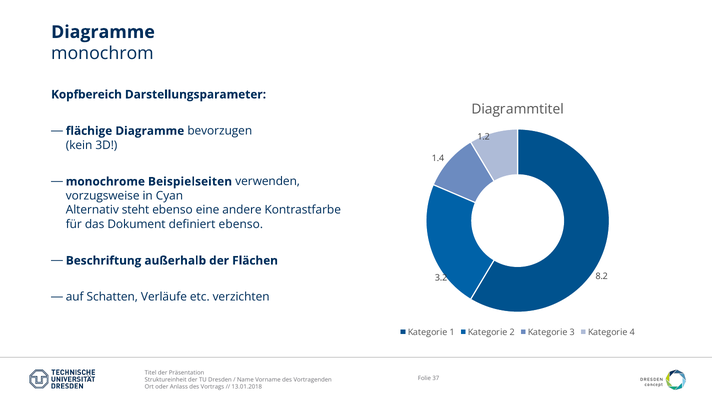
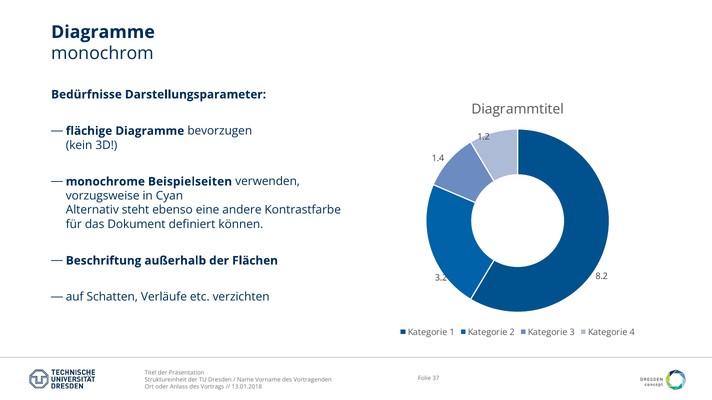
Kopfbereich: Kopfbereich -> Bedürfnisse
definiert ebenso: ebenso -> können
